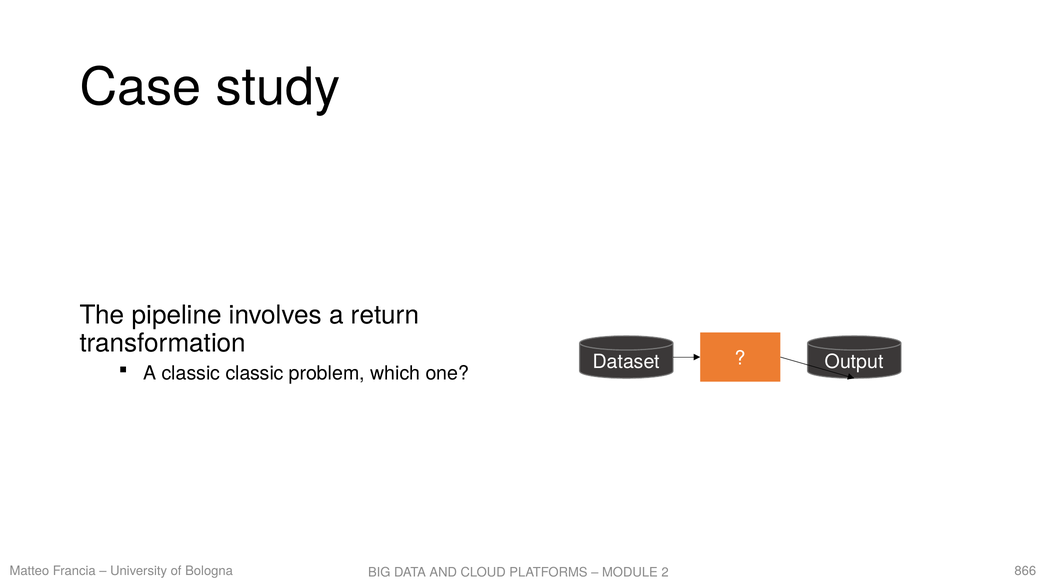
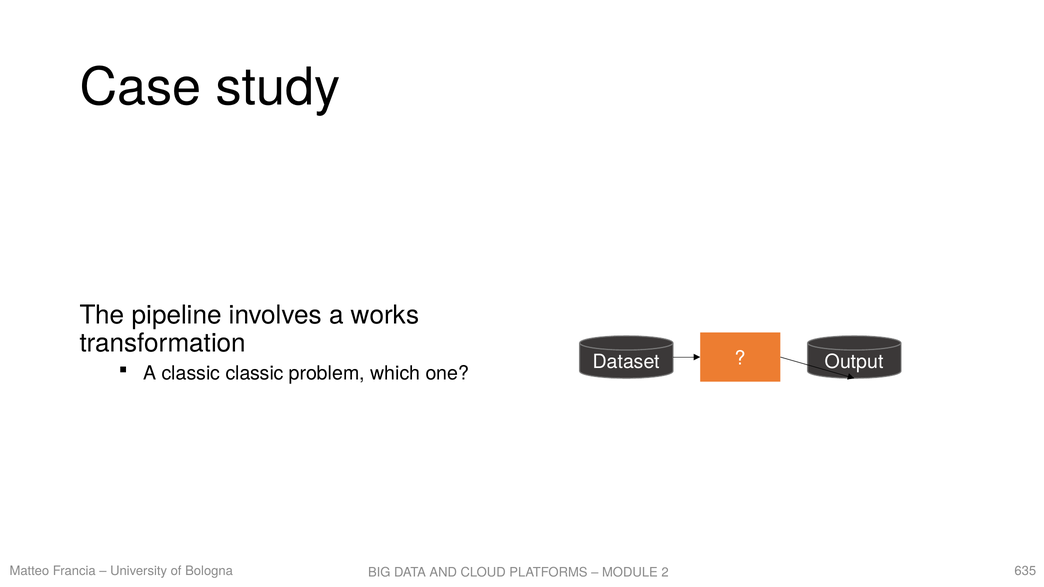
return: return -> works
866: 866 -> 635
